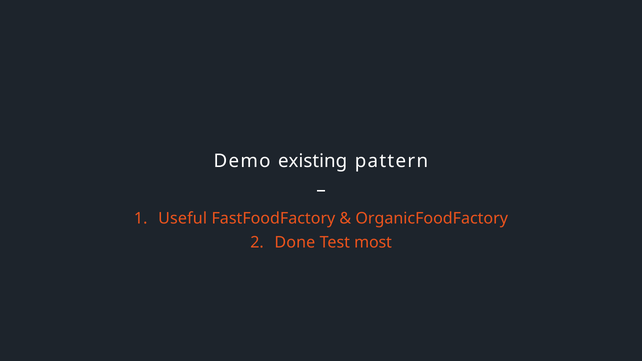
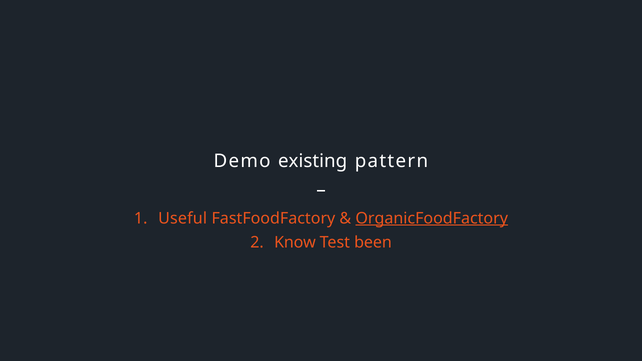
OrganicFoodFactory underline: none -> present
Done: Done -> Know
most: most -> been
